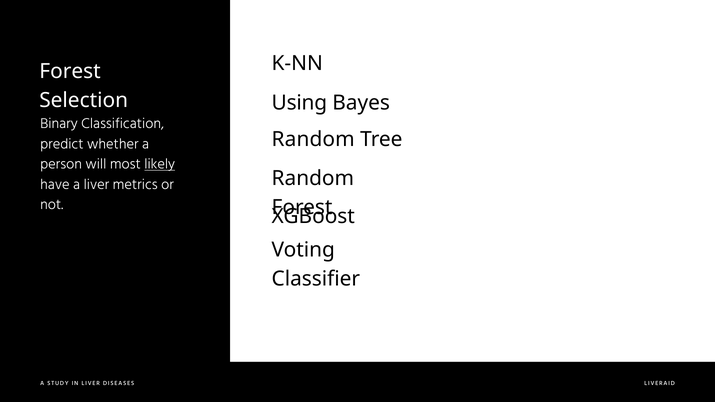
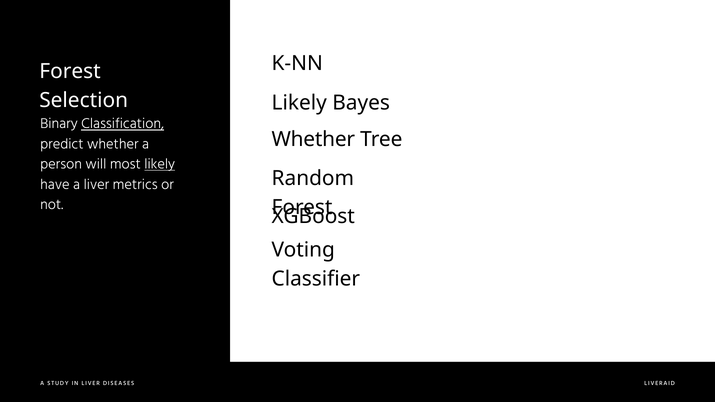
Using at (299, 103): Using -> Likely
Classification underline: none -> present
Random at (313, 139): Random -> Whether
